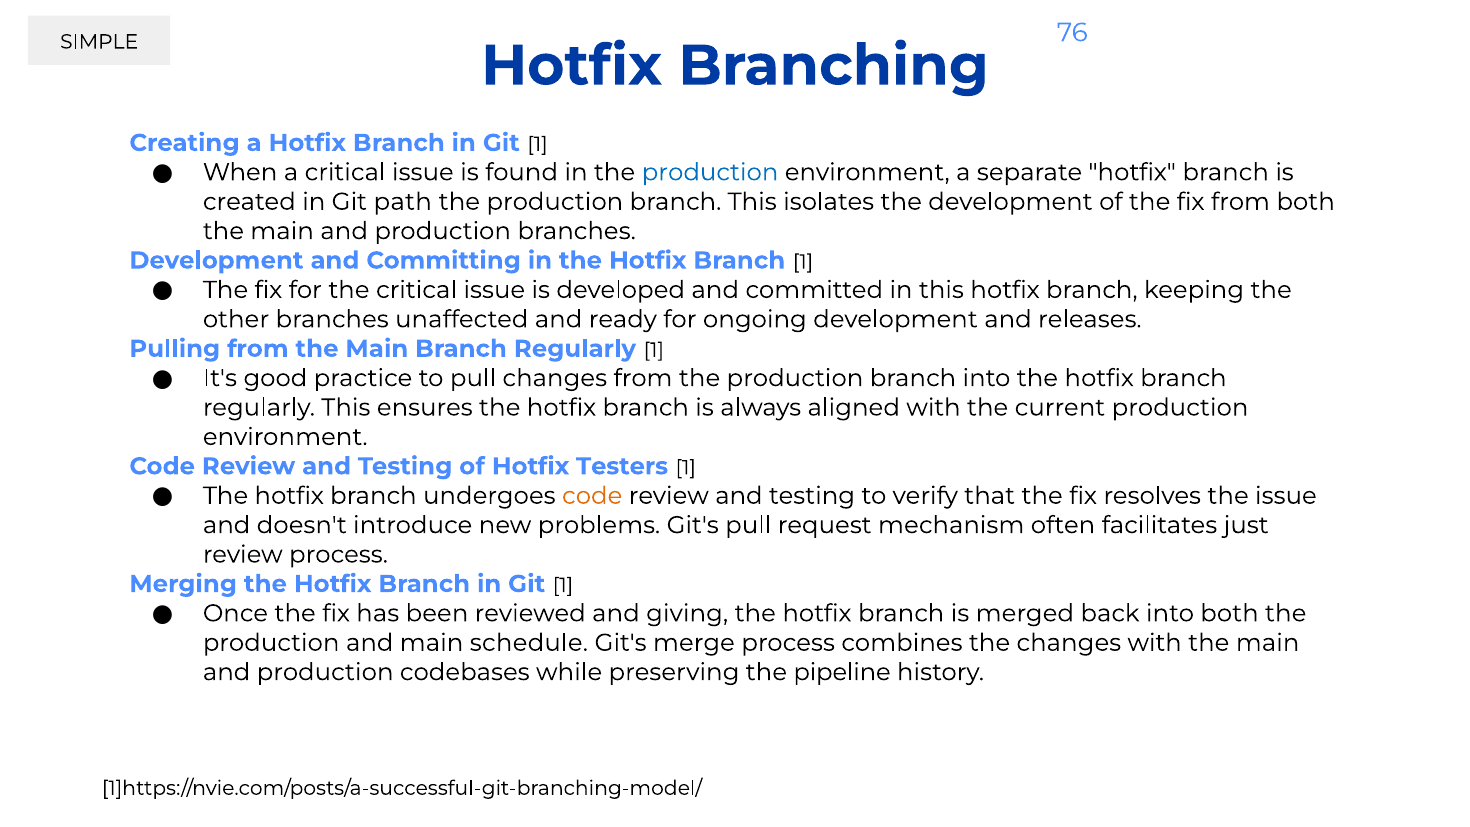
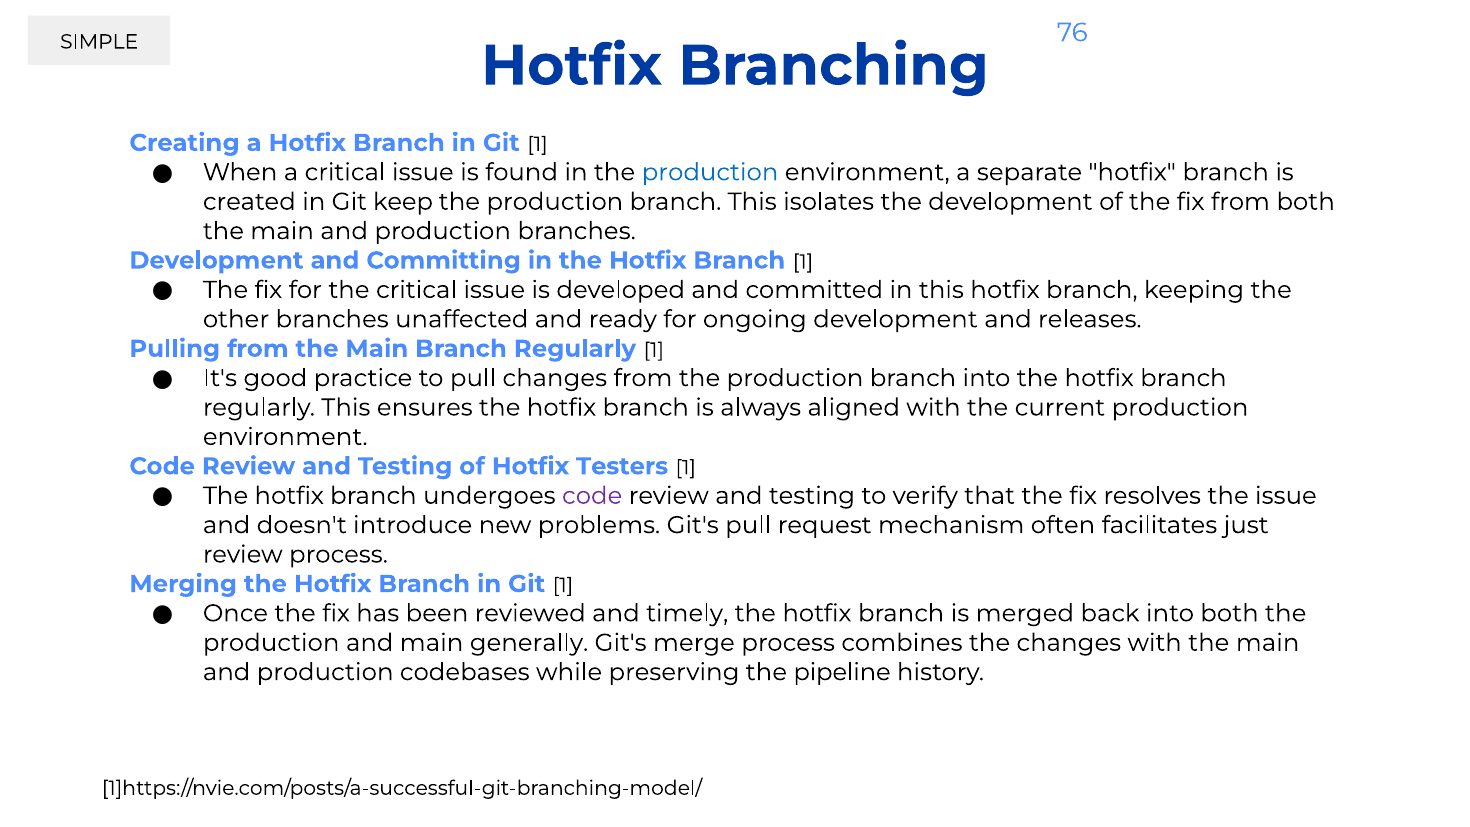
path: path -> keep
code at (592, 496) colour: orange -> purple
giving: giving -> timely
schedule: schedule -> generally
